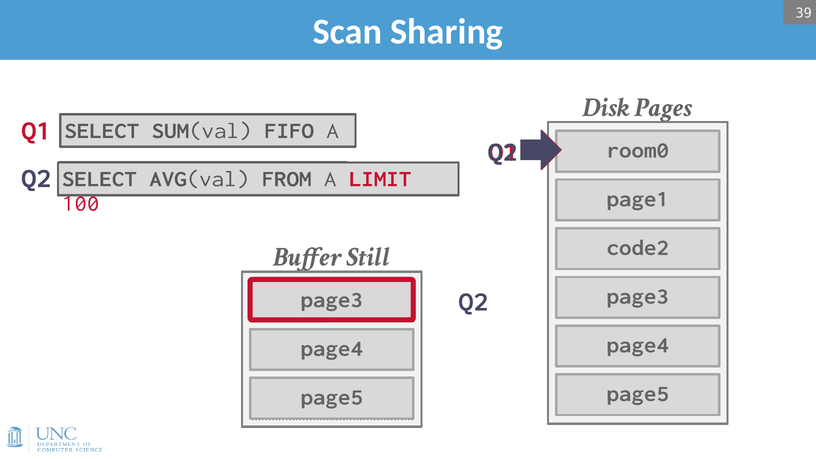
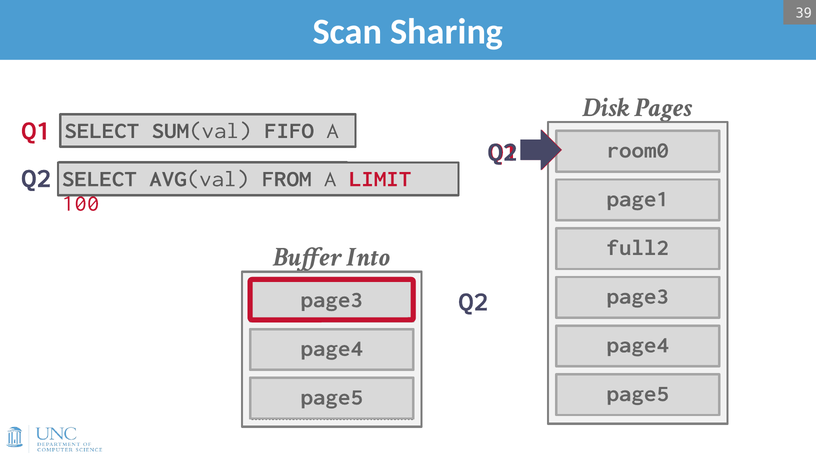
code2: code2 -> full2
Still: Still -> Into
